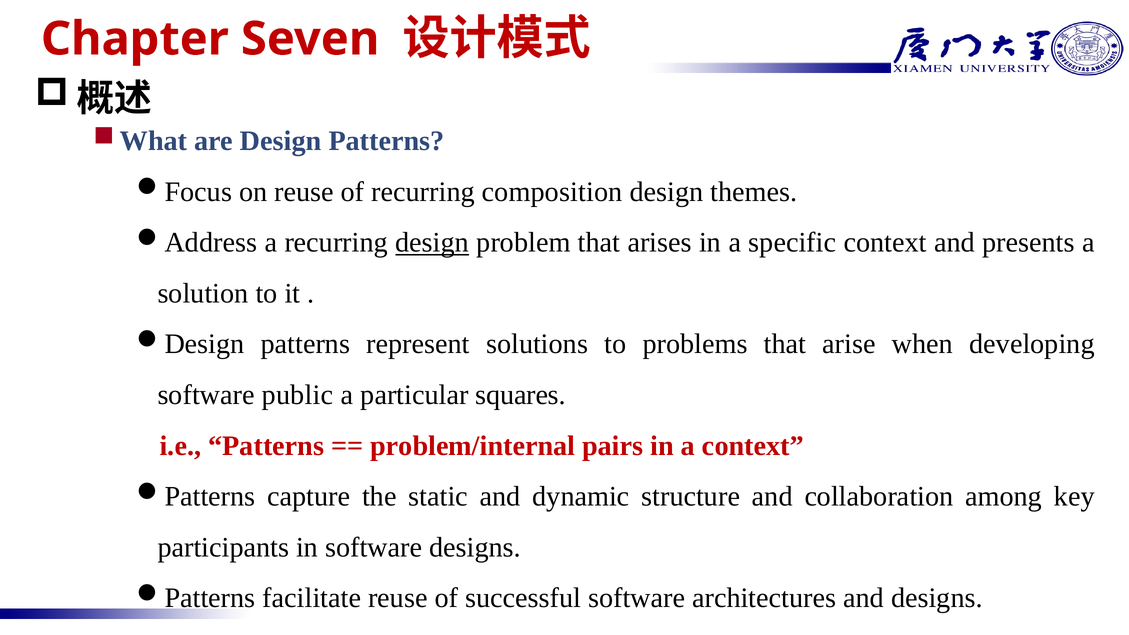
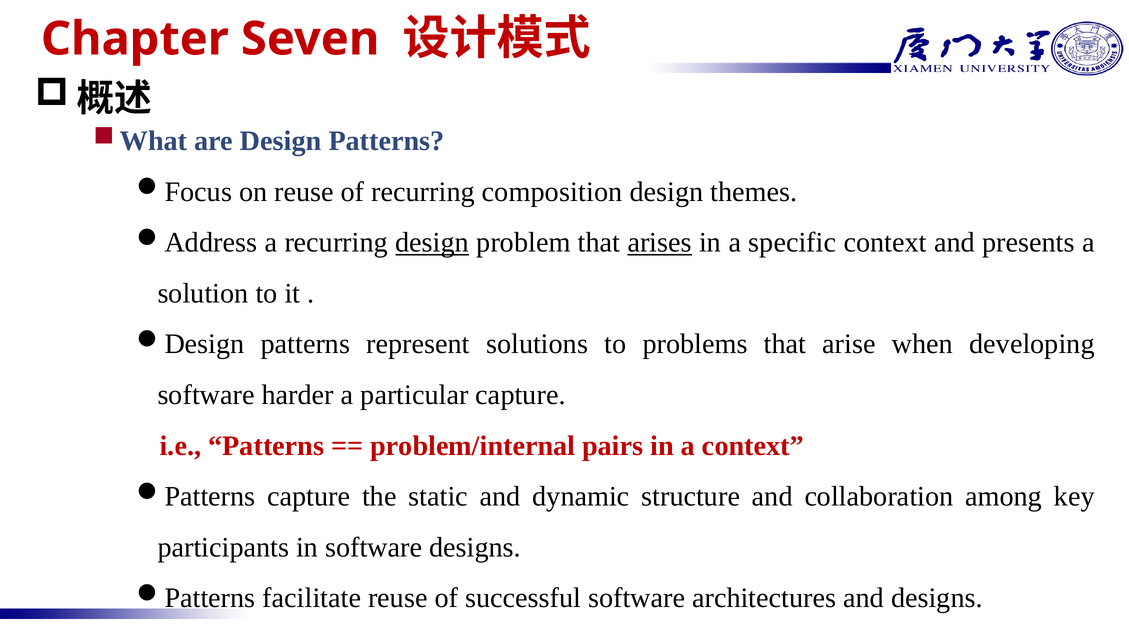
arises underline: none -> present
public: public -> harder
particular squares: squares -> capture
